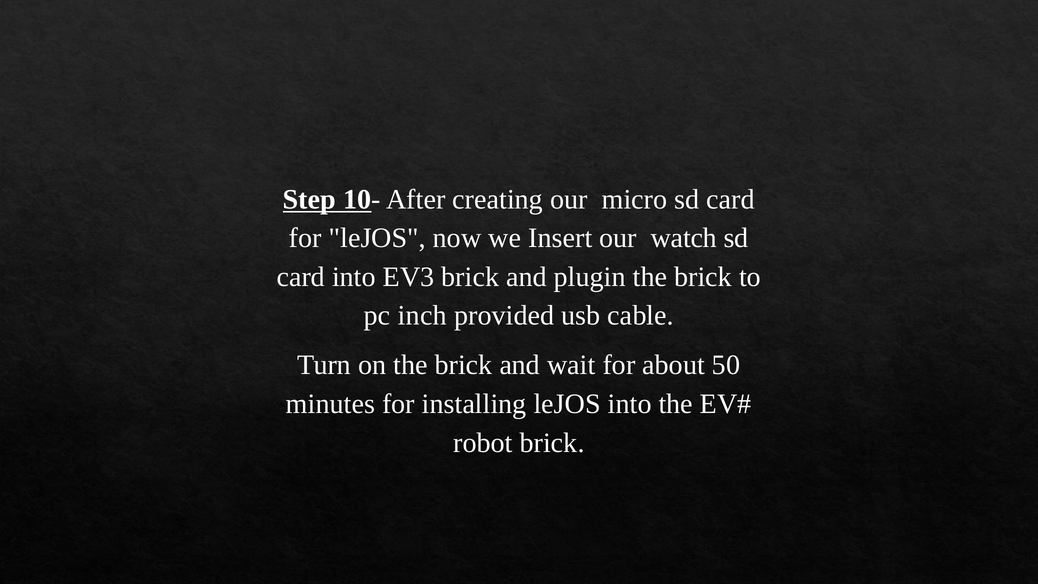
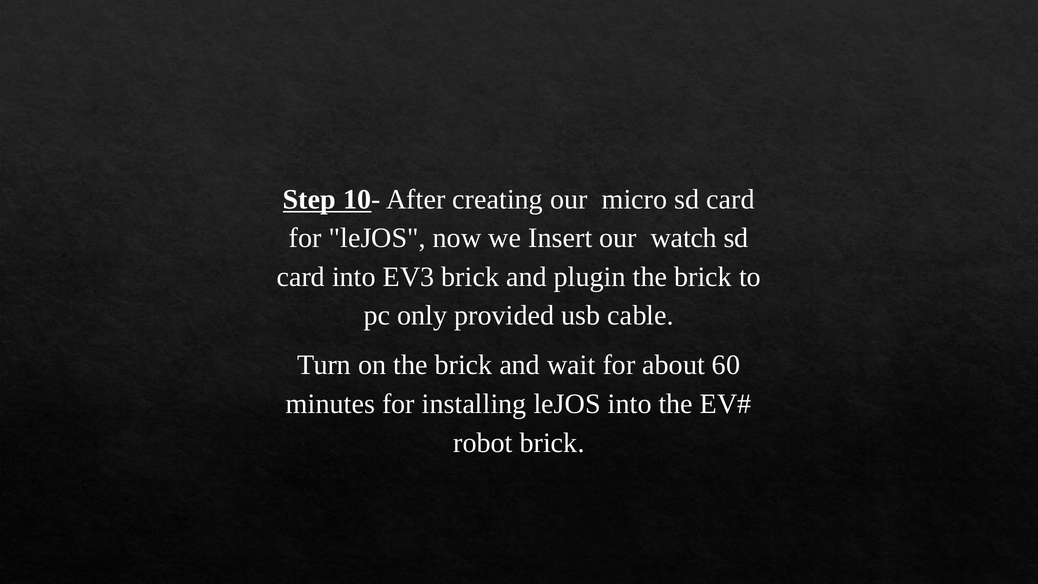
inch: inch -> only
50: 50 -> 60
